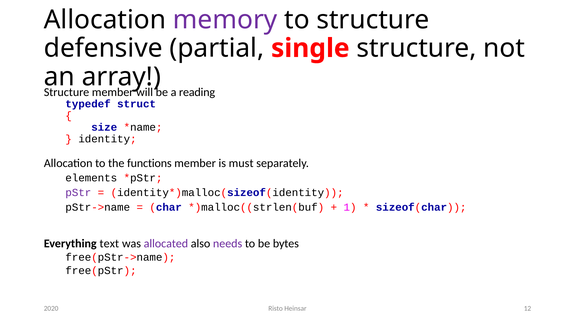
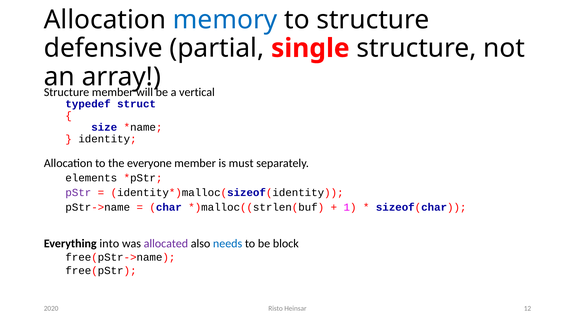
memory colour: purple -> blue
reading: reading -> vertical
functions: functions -> everyone
text: text -> into
needs colour: purple -> blue
bytes: bytes -> block
